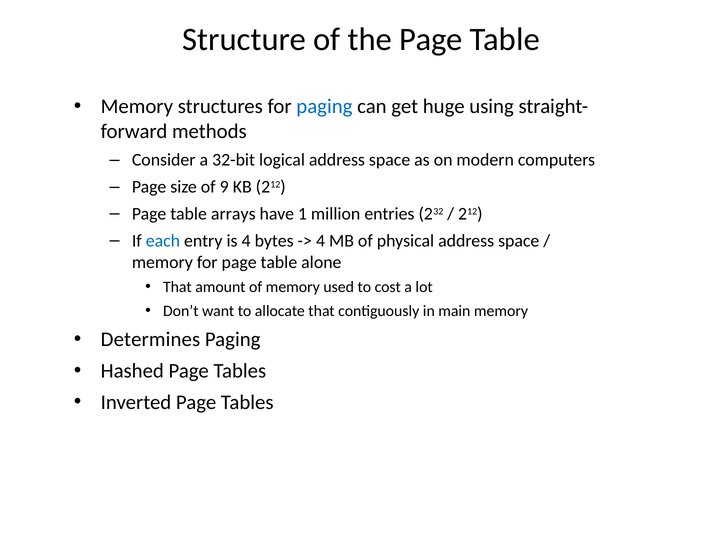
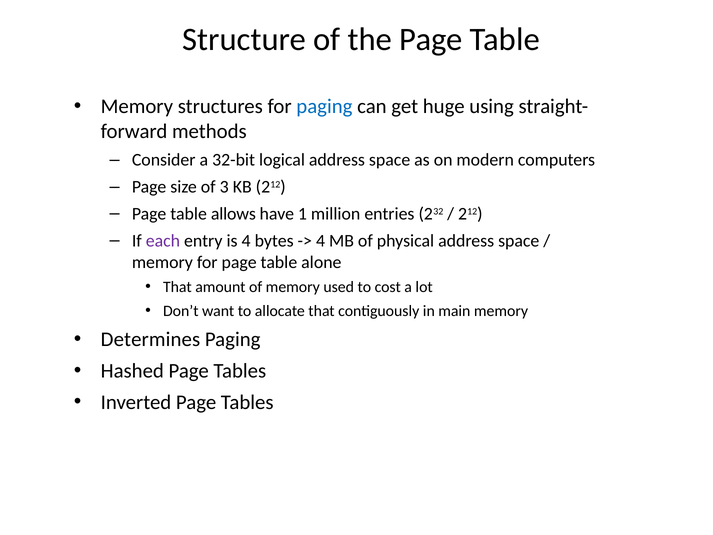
9: 9 -> 3
arrays: arrays -> allows
each colour: blue -> purple
